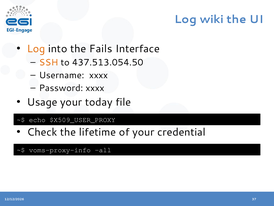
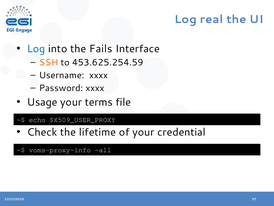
wiki: wiki -> real
Log at (36, 49) colour: orange -> blue
437.513.054.50: 437.513.054.50 -> 453.625.254.59
today: today -> terms
